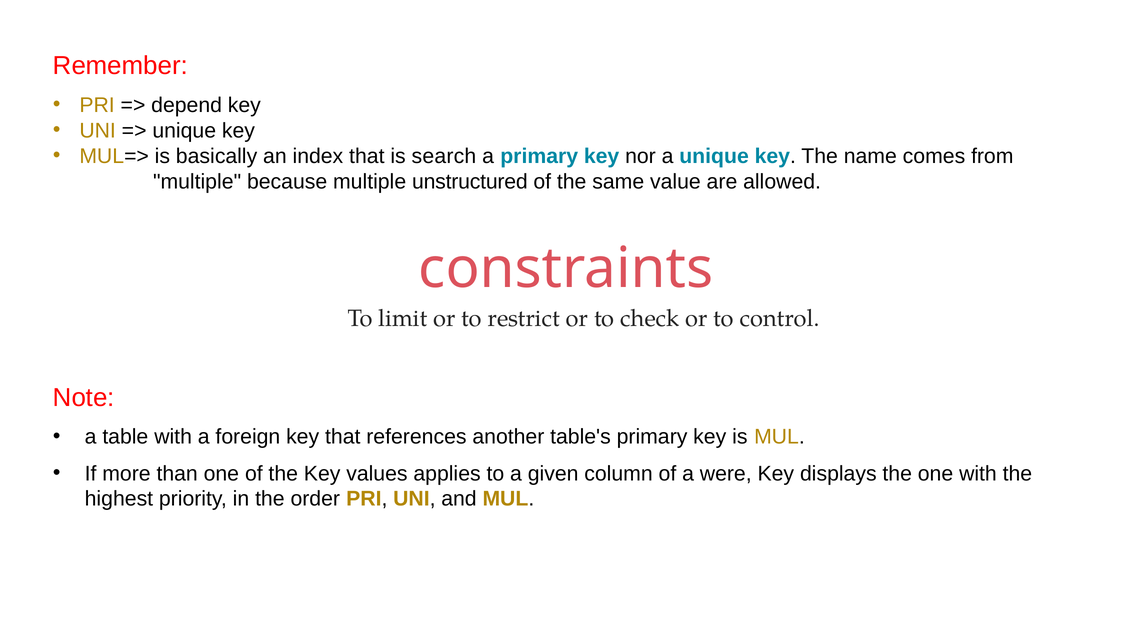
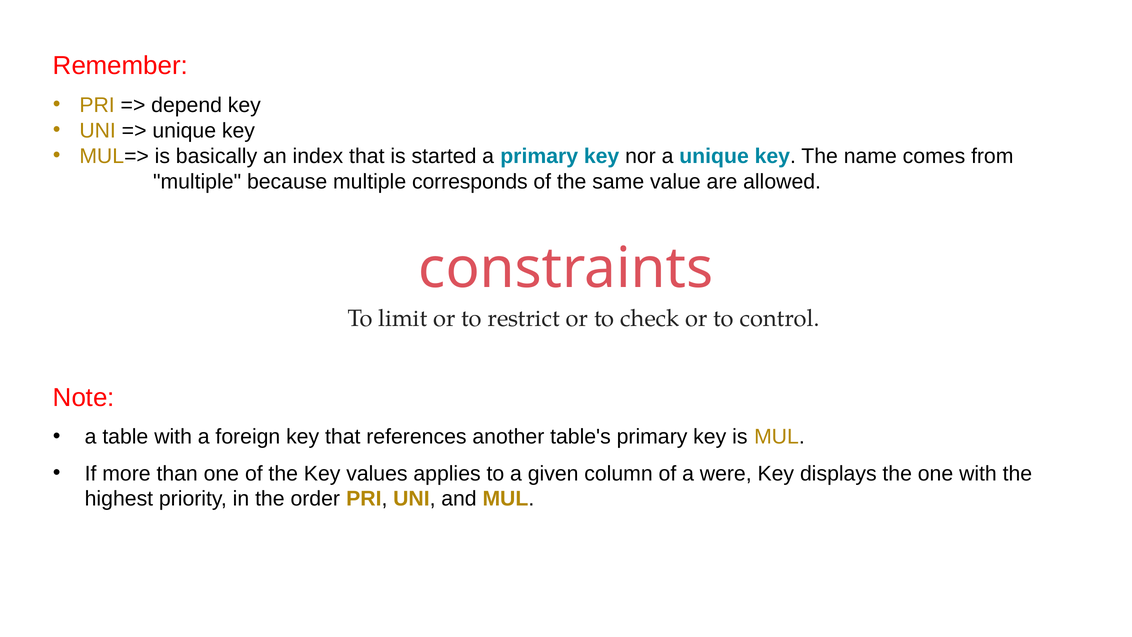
search: search -> started
unstructured: unstructured -> corresponds
